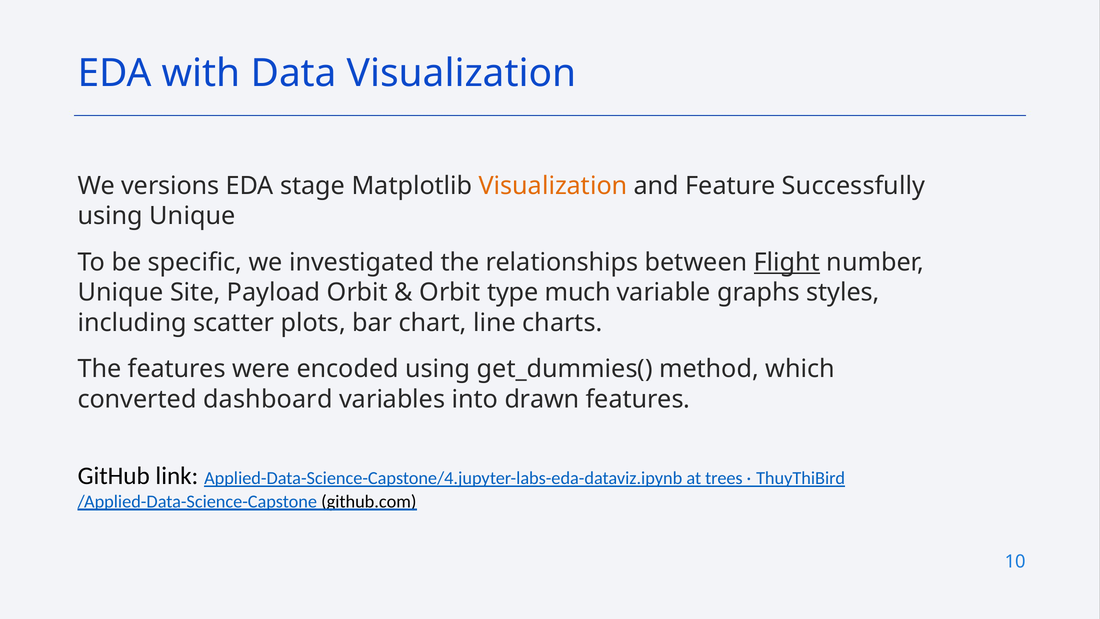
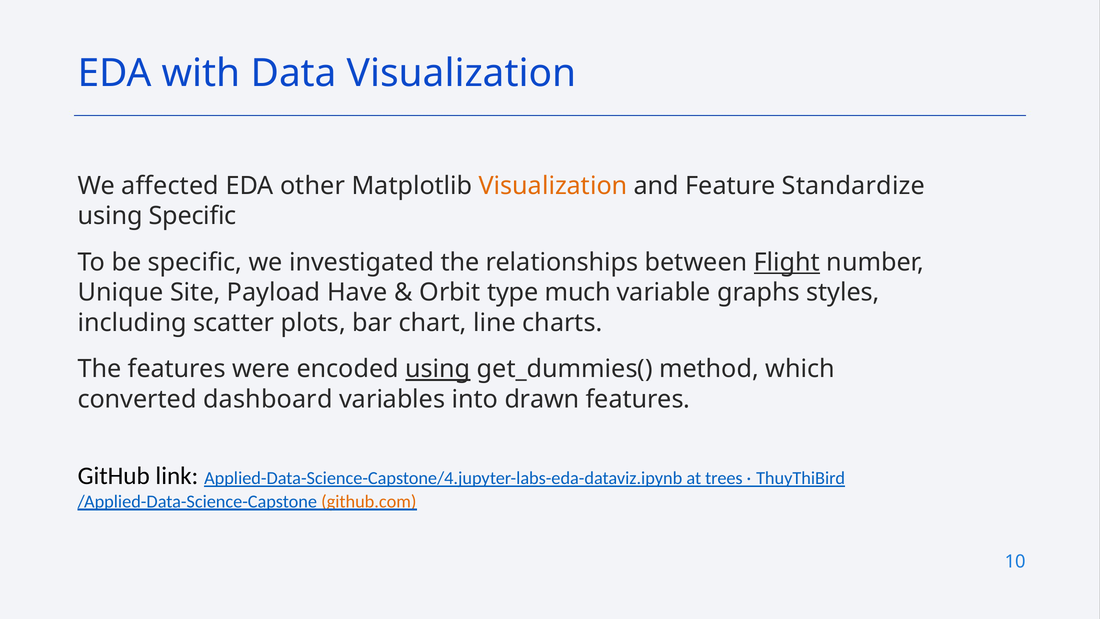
versions: versions -> affected
stage: stage -> other
Successfully: Successfully -> Standardize
using Unique: Unique -> Specific
Payload Orbit: Orbit -> Have
using at (438, 369) underline: none -> present
github.com colour: black -> orange
